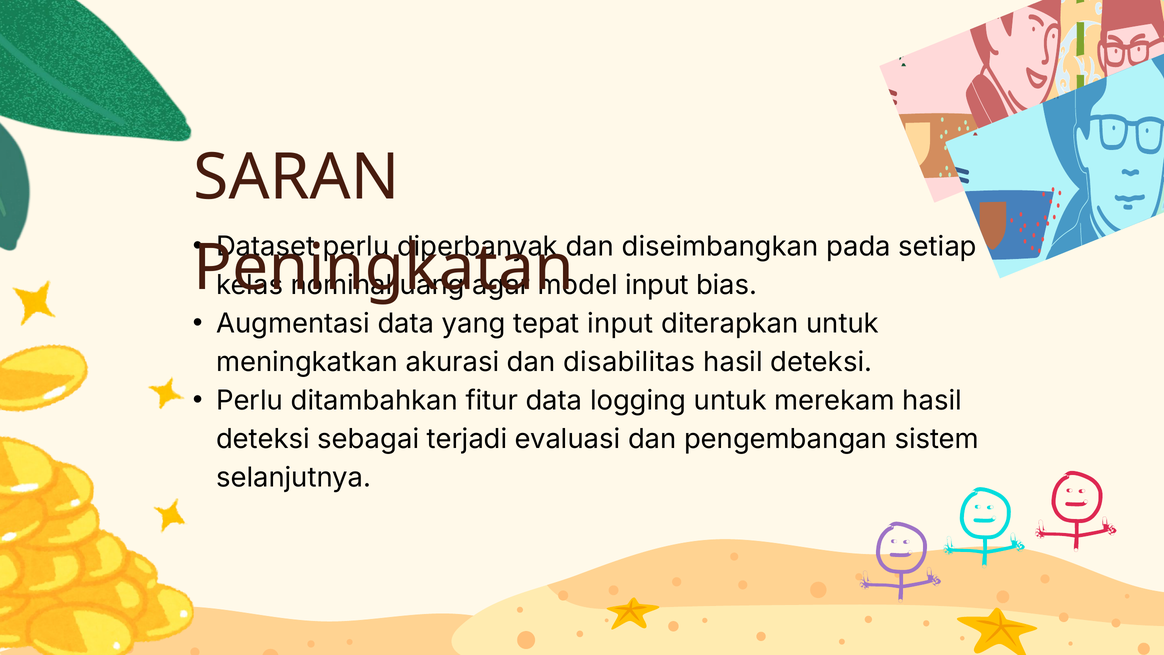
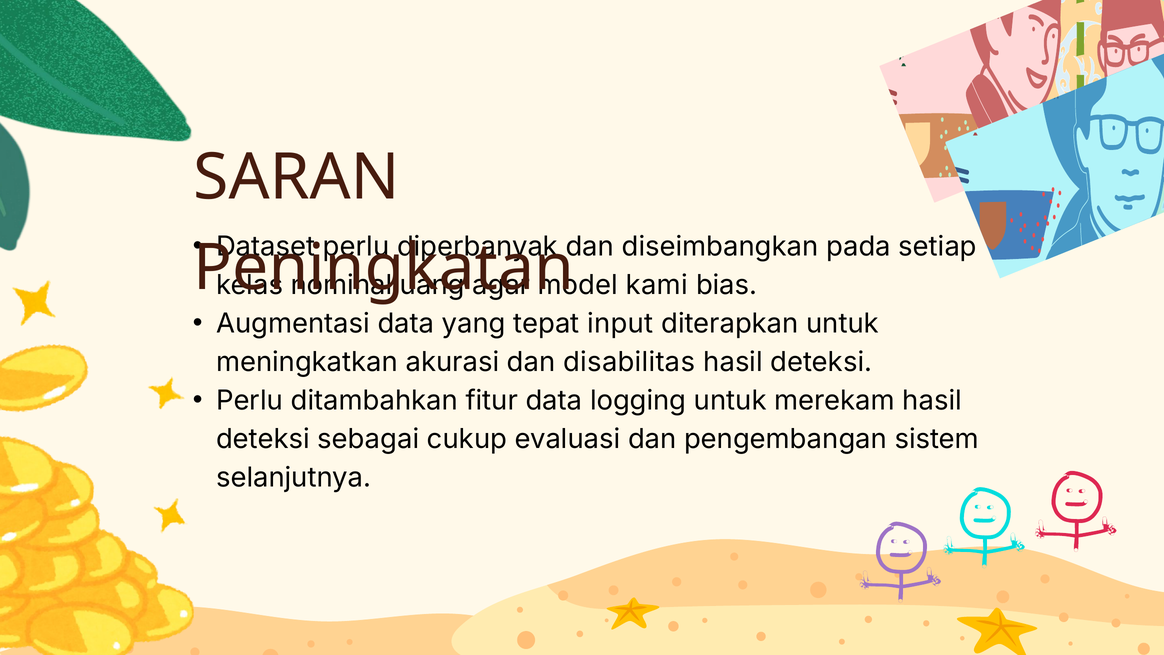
input at (657, 285): input -> kami
terjadi: terjadi -> cukup
